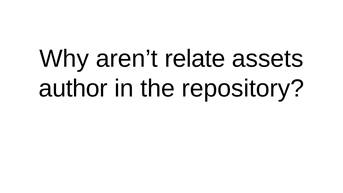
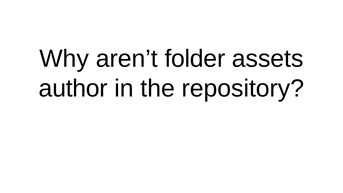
relate: relate -> folder
